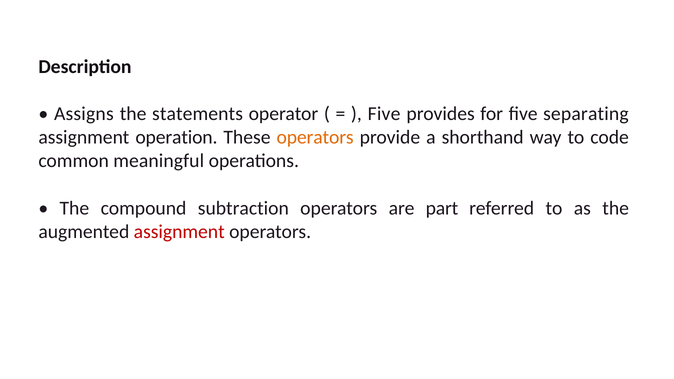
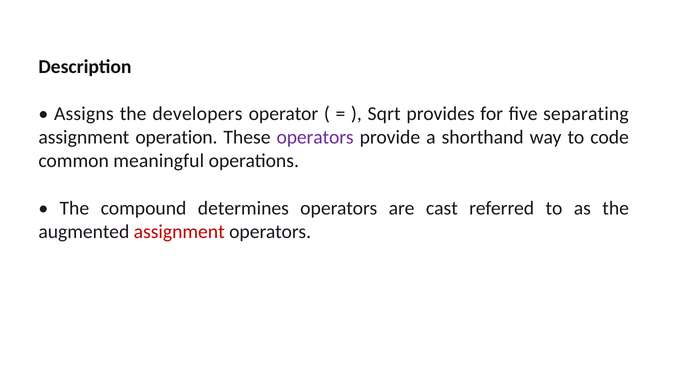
statements: statements -> developers
Five at (384, 114): Five -> Sqrt
operators at (315, 137) colour: orange -> purple
subtraction: subtraction -> determines
part: part -> cast
